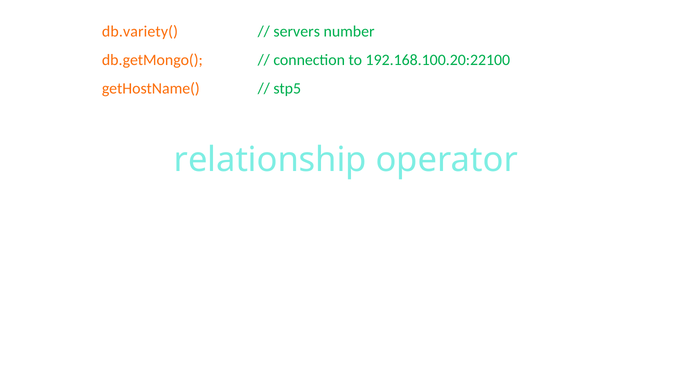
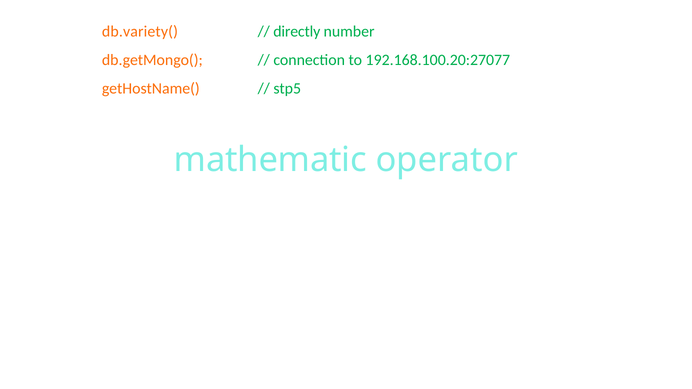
servers: servers -> directly
192.168.100.20:22100: 192.168.100.20:22100 -> 192.168.100.20:27077
relationship: relationship -> mathematic
